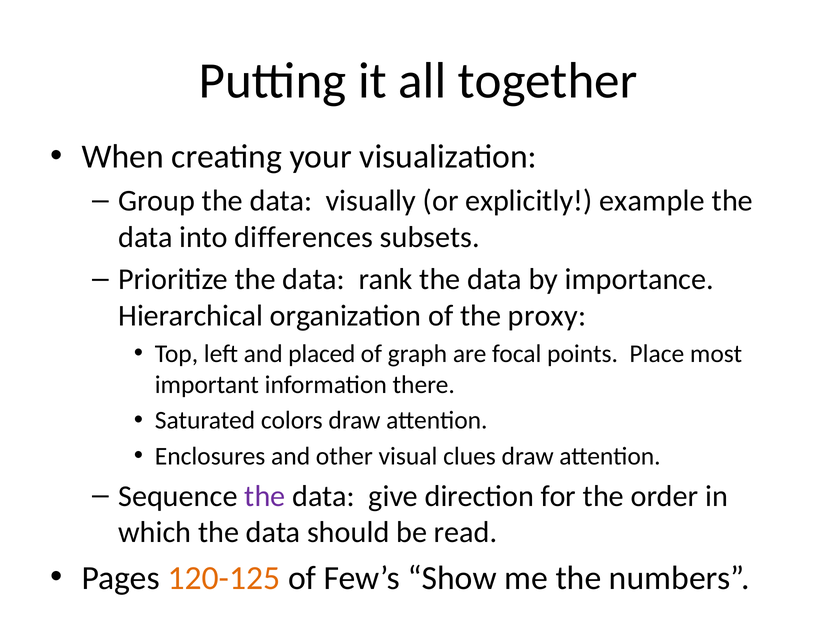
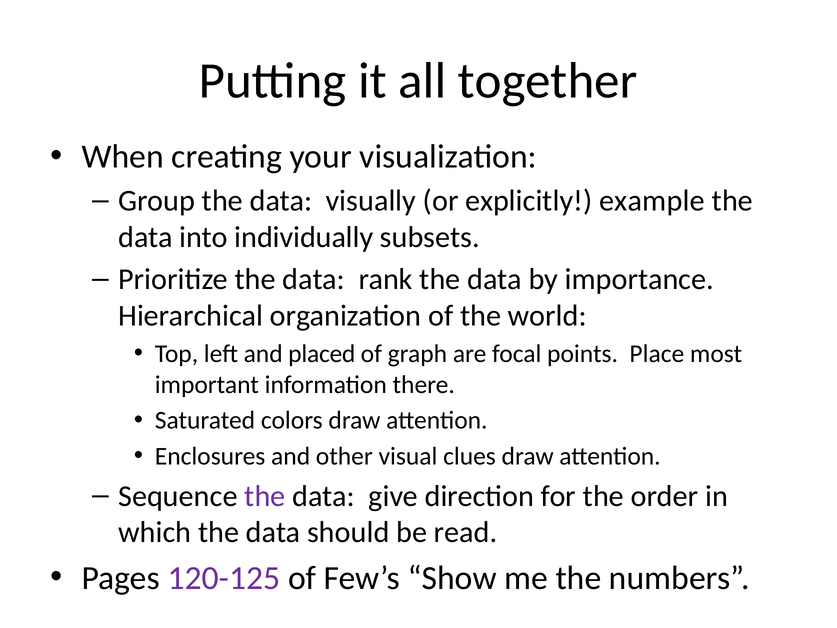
differences: differences -> individually
proxy: proxy -> world
120-125 colour: orange -> purple
